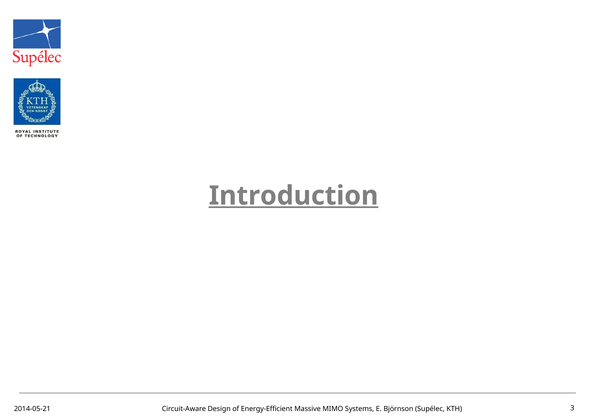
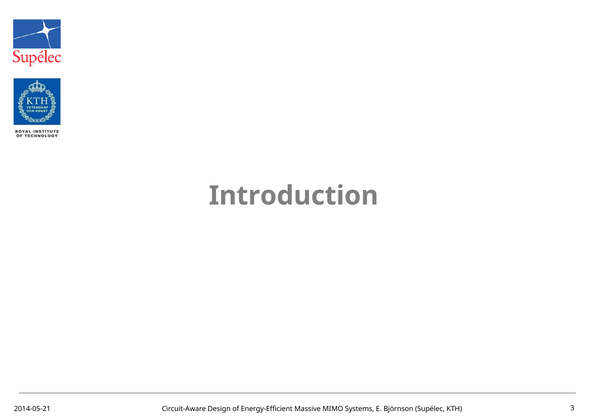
Introduction underline: present -> none
